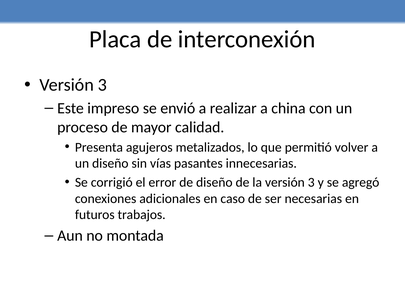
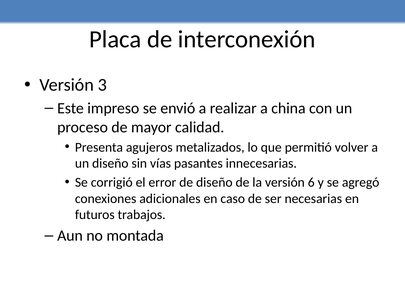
la versión 3: 3 -> 6
